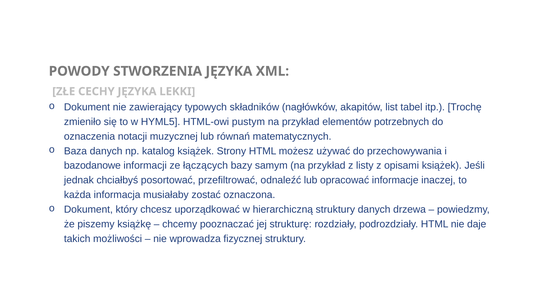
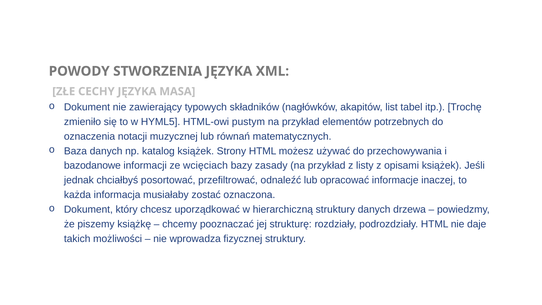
LEKKI: LEKKI -> MASA
łączących: łączących -> wcięciach
samym: samym -> zasady
